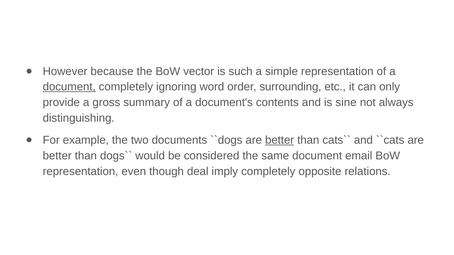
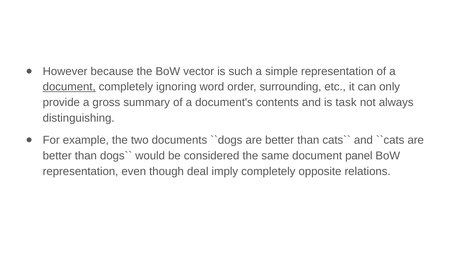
sine: sine -> task
better at (280, 140) underline: present -> none
email: email -> panel
